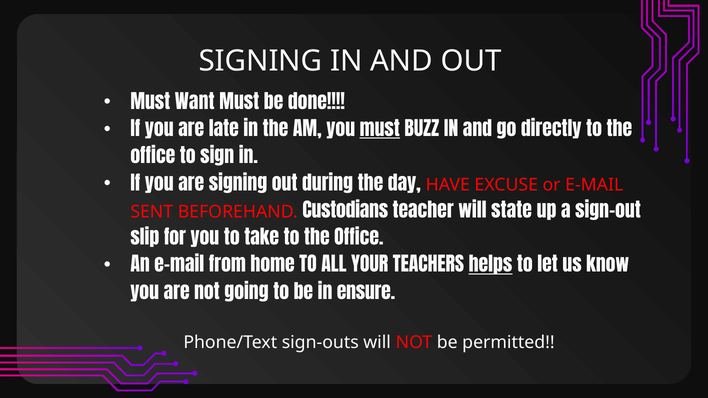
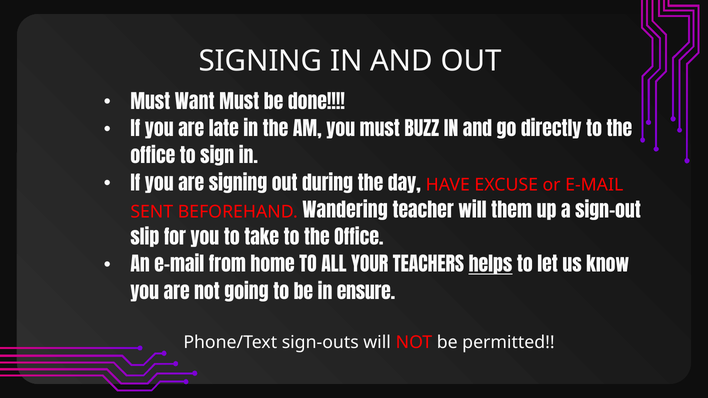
must at (380, 130) underline: present -> none
Custodians: Custodians -> Wandering
state: state -> them
